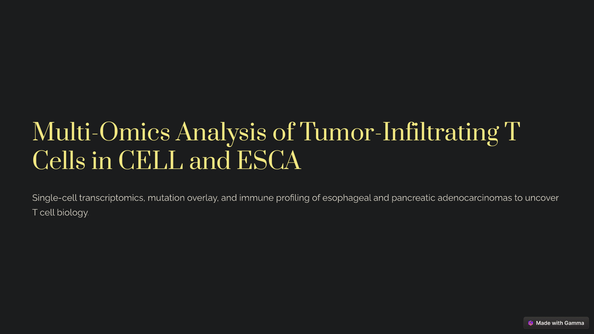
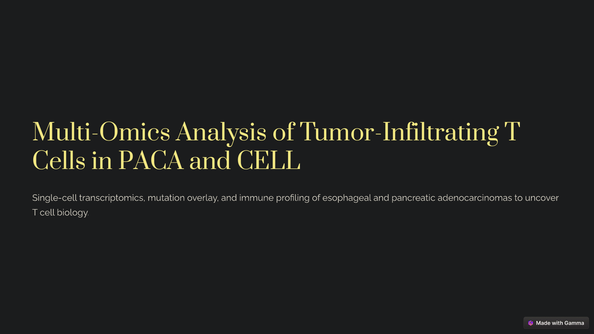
in CELL: CELL -> PACA
and ESCA: ESCA -> CELL
